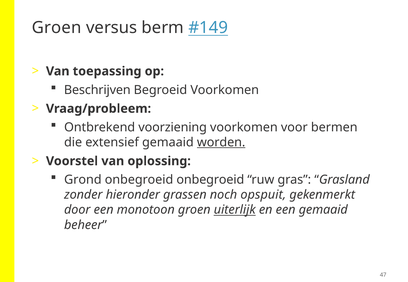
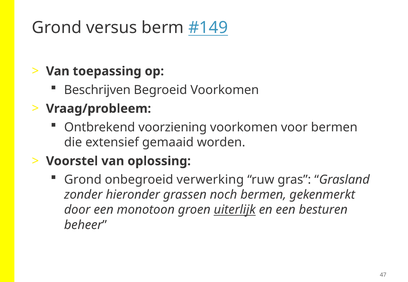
Groen at (57, 28): Groen -> Grond
worden underline: present -> none
onbegroeid onbegroeid: onbegroeid -> verwerking
noch opspuit: opspuit -> bermen
een gemaaid: gemaaid -> besturen
